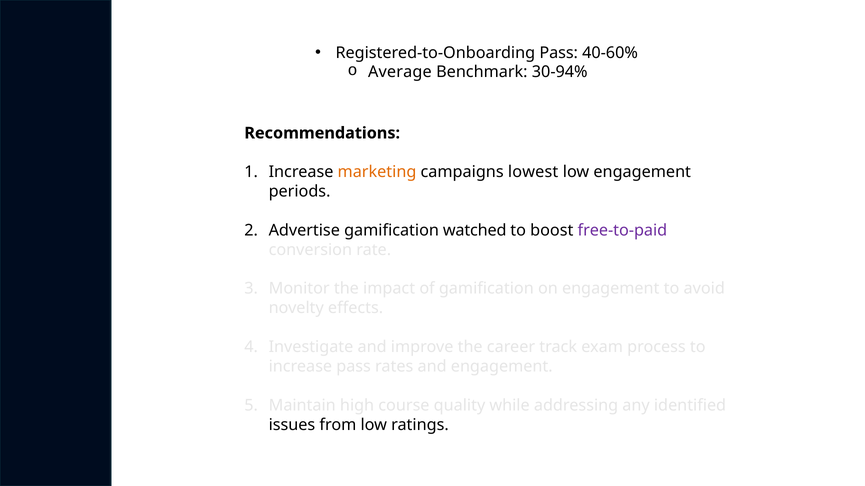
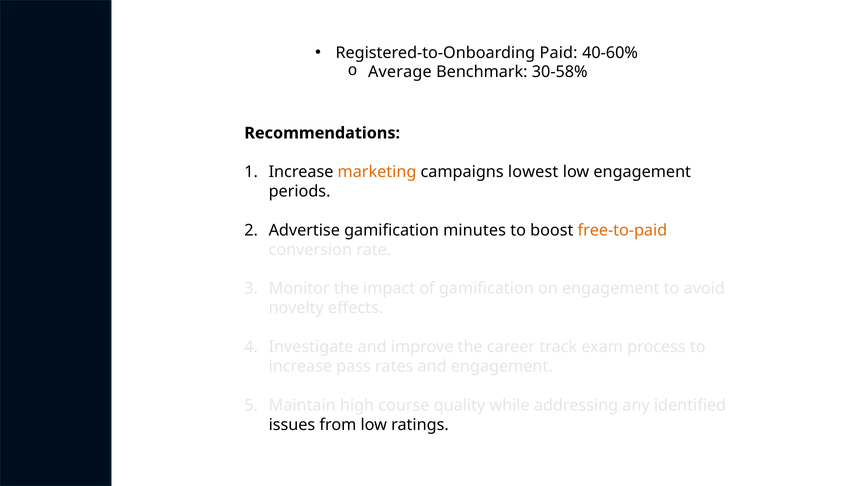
Registered-to-Onboarding Pass: Pass -> Paid
30-94%: 30-94% -> 30-58%
watched: watched -> minutes
free-to-paid colour: purple -> orange
